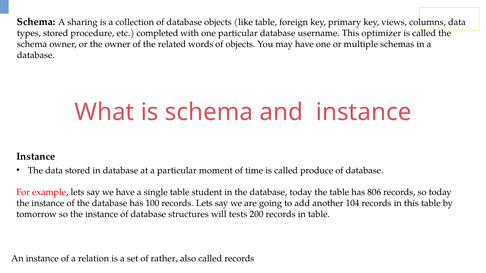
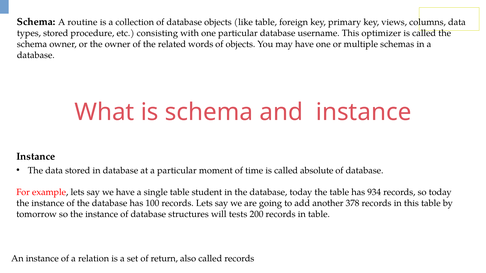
sharing: sharing -> routine
completed: completed -> consisting
produce: produce -> absolute
806: 806 -> 934
104: 104 -> 378
rather: rather -> return
